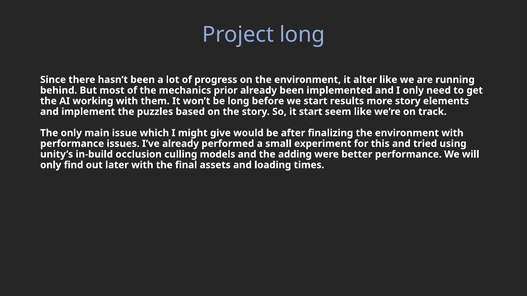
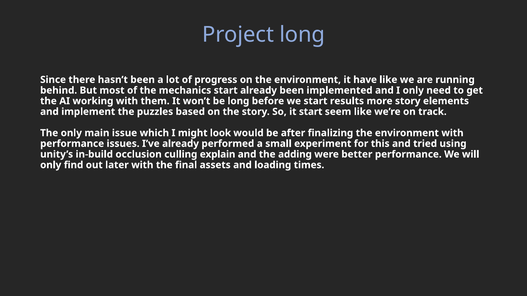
alter: alter -> have
mechanics prior: prior -> start
give: give -> look
models: models -> explain
